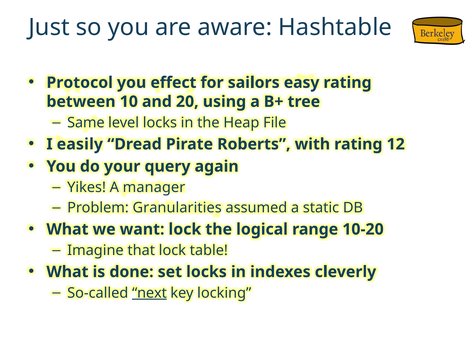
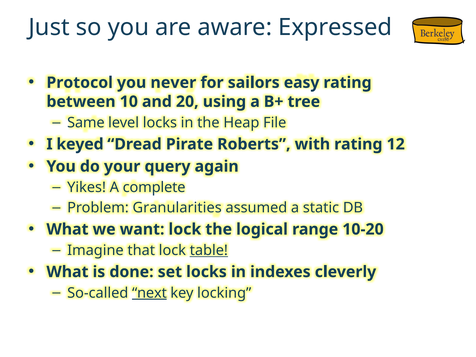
Hashtable: Hashtable -> Expressed
effect: effect -> never
easily: easily -> keyed
manager: manager -> complete
table underline: none -> present
